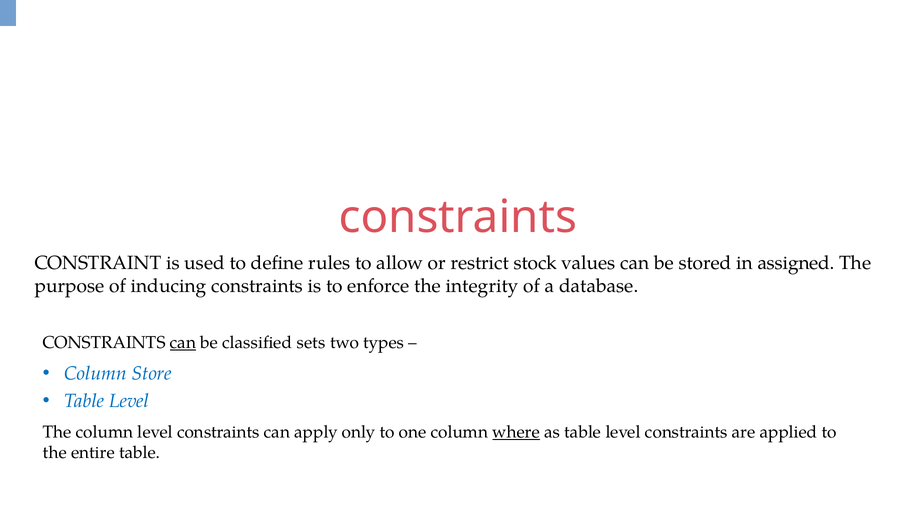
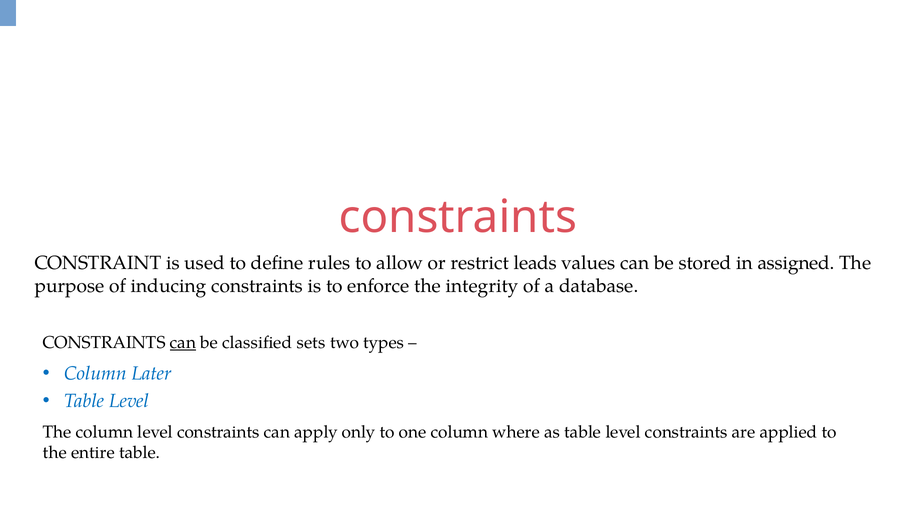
stock: stock -> leads
Store: Store -> Later
where underline: present -> none
